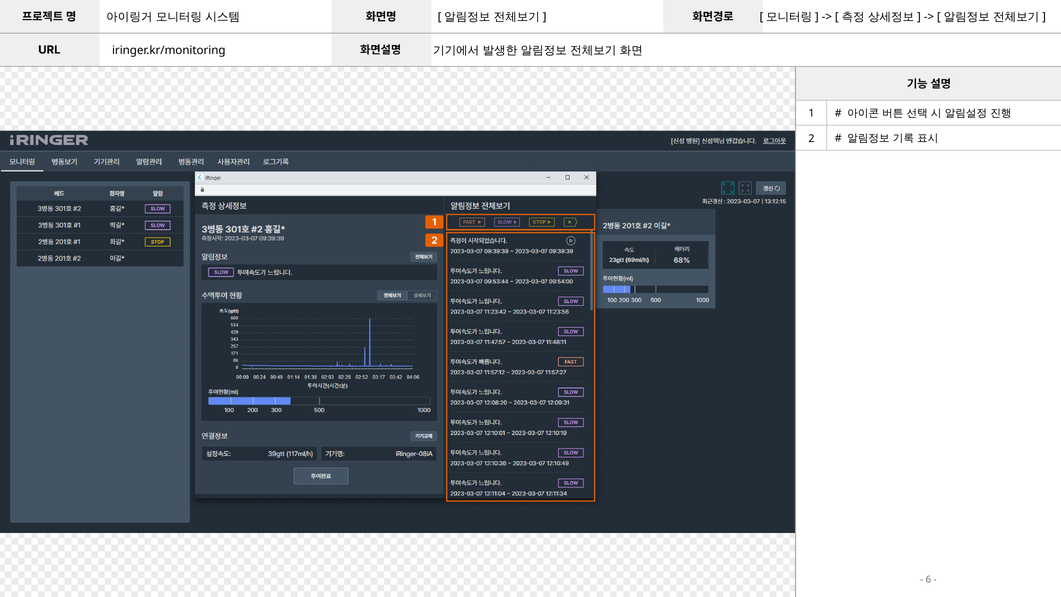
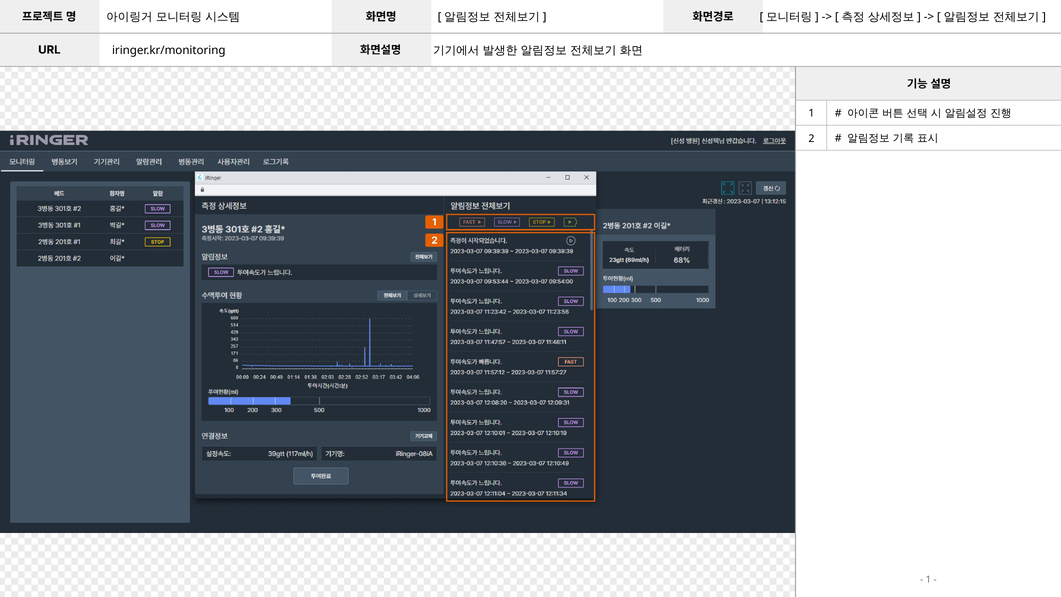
6 at (928, 579): 6 -> 1
